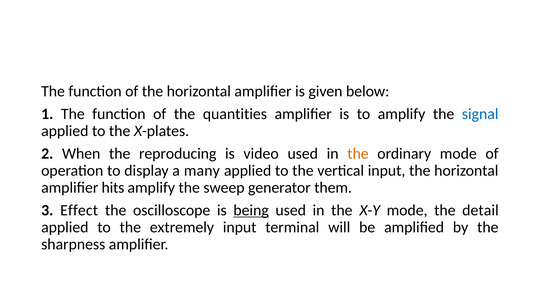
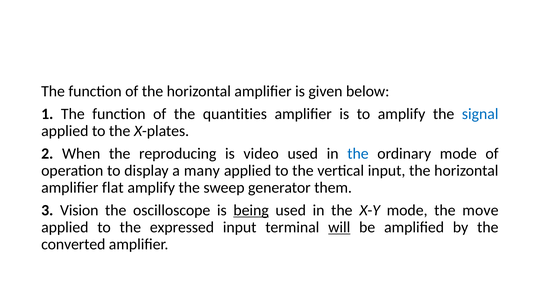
the at (358, 153) colour: orange -> blue
hits: hits -> flat
Effect: Effect -> Vision
detail: detail -> move
extremely: extremely -> expressed
will underline: none -> present
sharpness: sharpness -> converted
